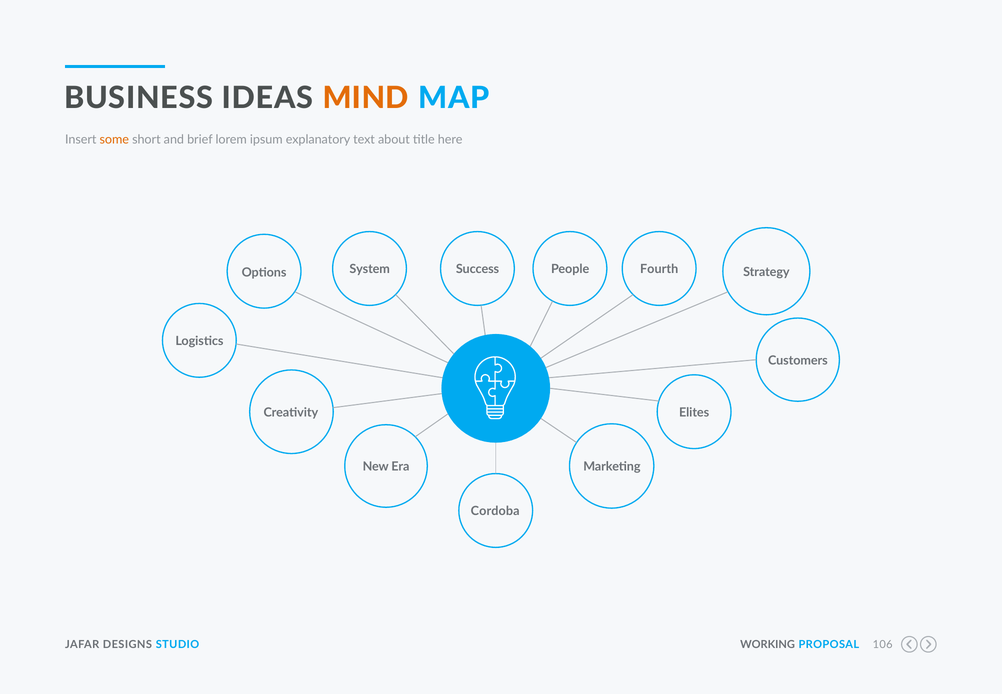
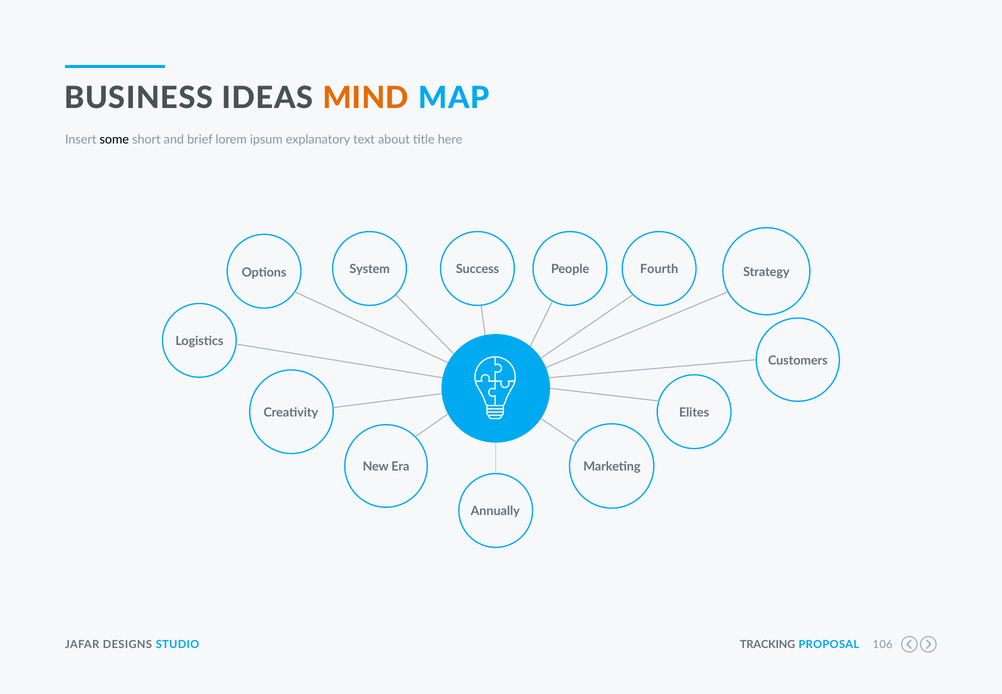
some colour: orange -> black
Cordoba: Cordoba -> Annually
WORKING: WORKING -> TRACKING
